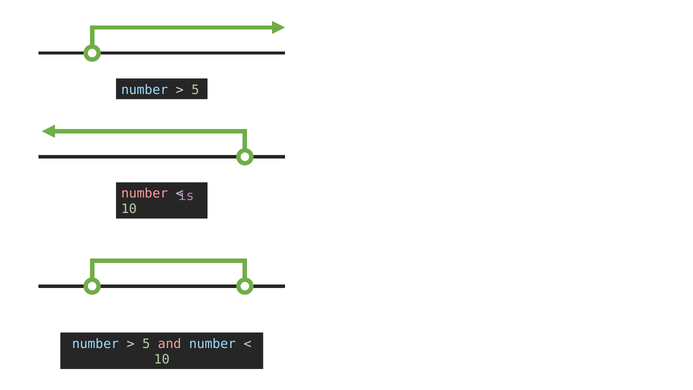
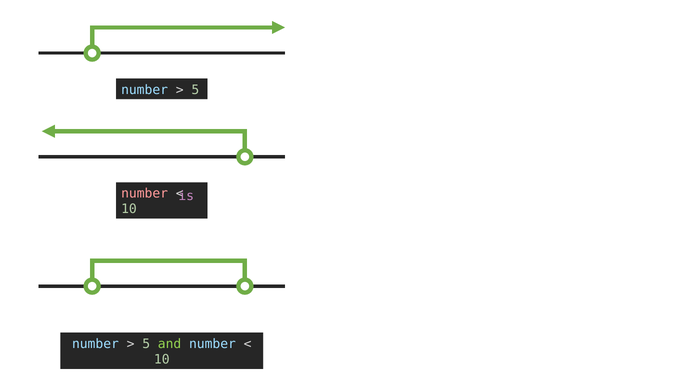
and colour: pink -> light green
